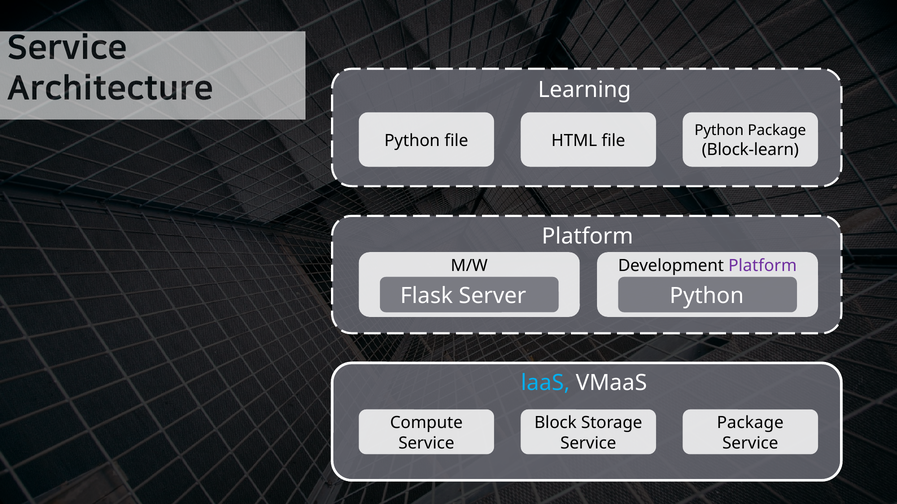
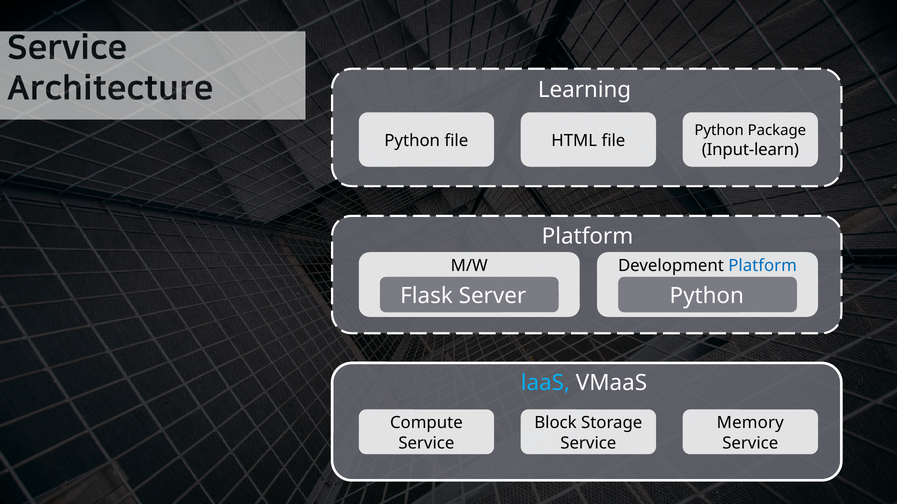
Block-learn: Block-learn -> Input-learn
Platform at (763, 266) colour: purple -> blue
Package at (750, 423): Package -> Memory
